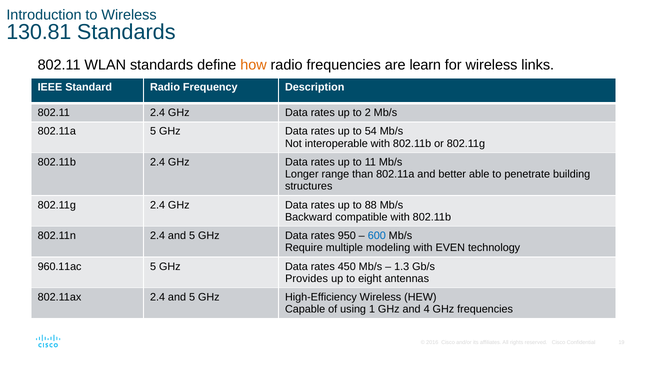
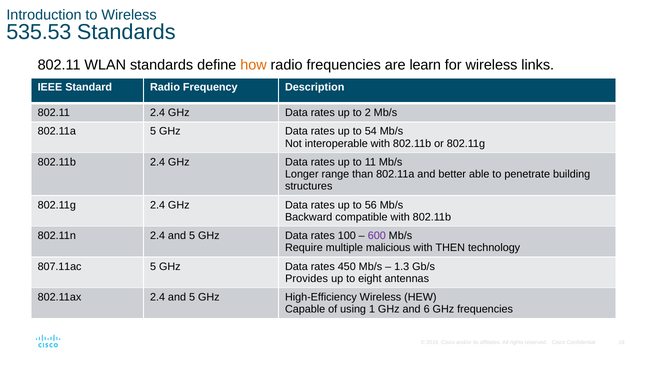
130.81: 130.81 -> 535.53
88: 88 -> 56
950: 950 -> 100
600 colour: blue -> purple
modeling: modeling -> malicious
EVEN: EVEN -> THEN
960.11ac: 960.11ac -> 807.11ac
4: 4 -> 6
